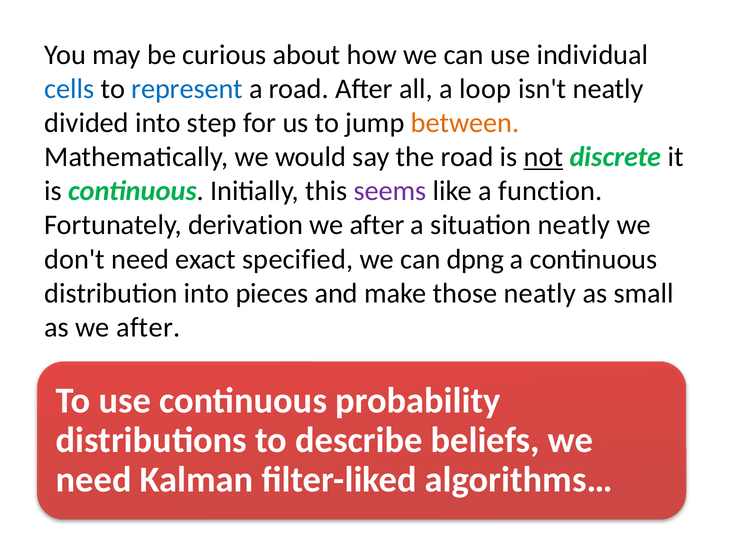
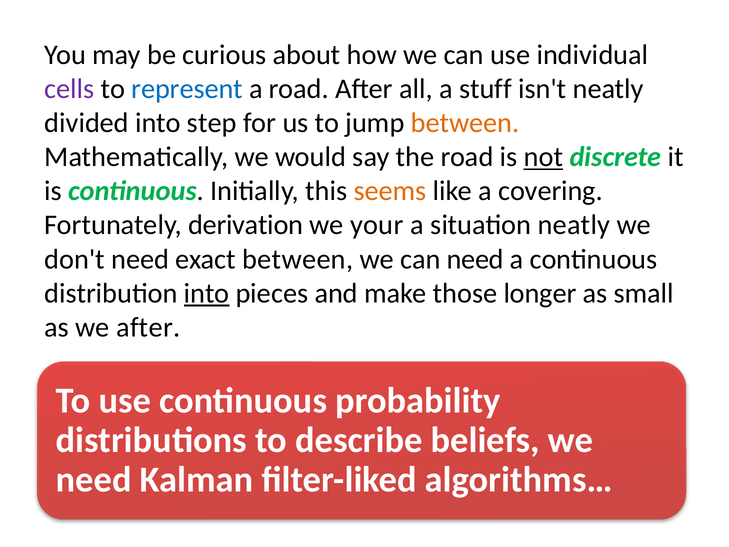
cells colour: blue -> purple
loop: loop -> stuff
seems colour: purple -> orange
function: function -> covering
after at (377, 225): after -> your
exact specified: specified -> between
can dpng: dpng -> need
into at (207, 293) underline: none -> present
those neatly: neatly -> longer
